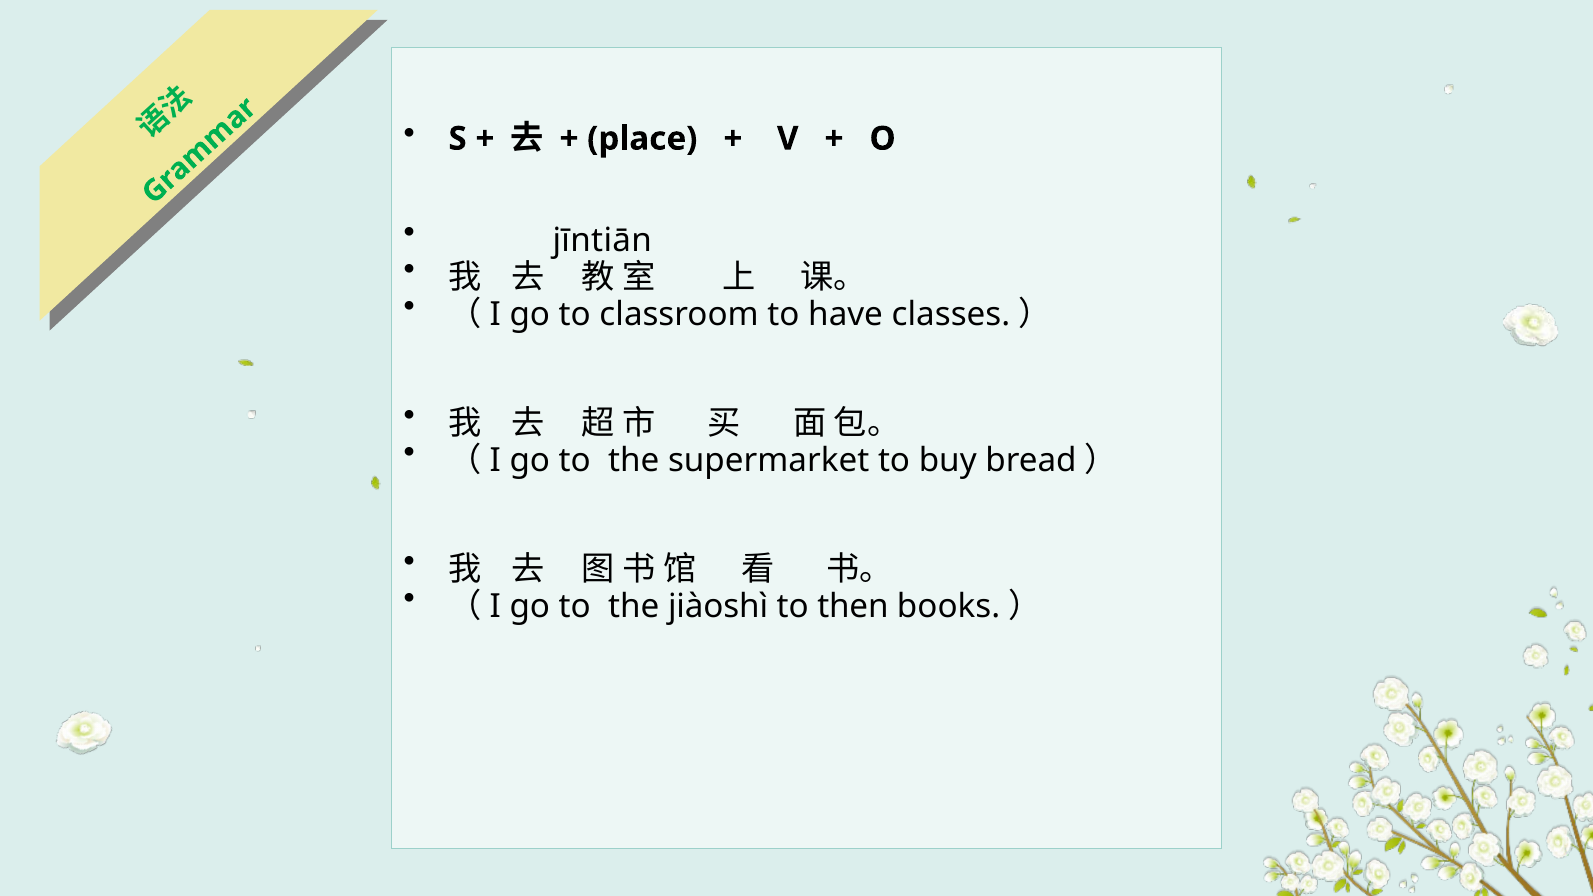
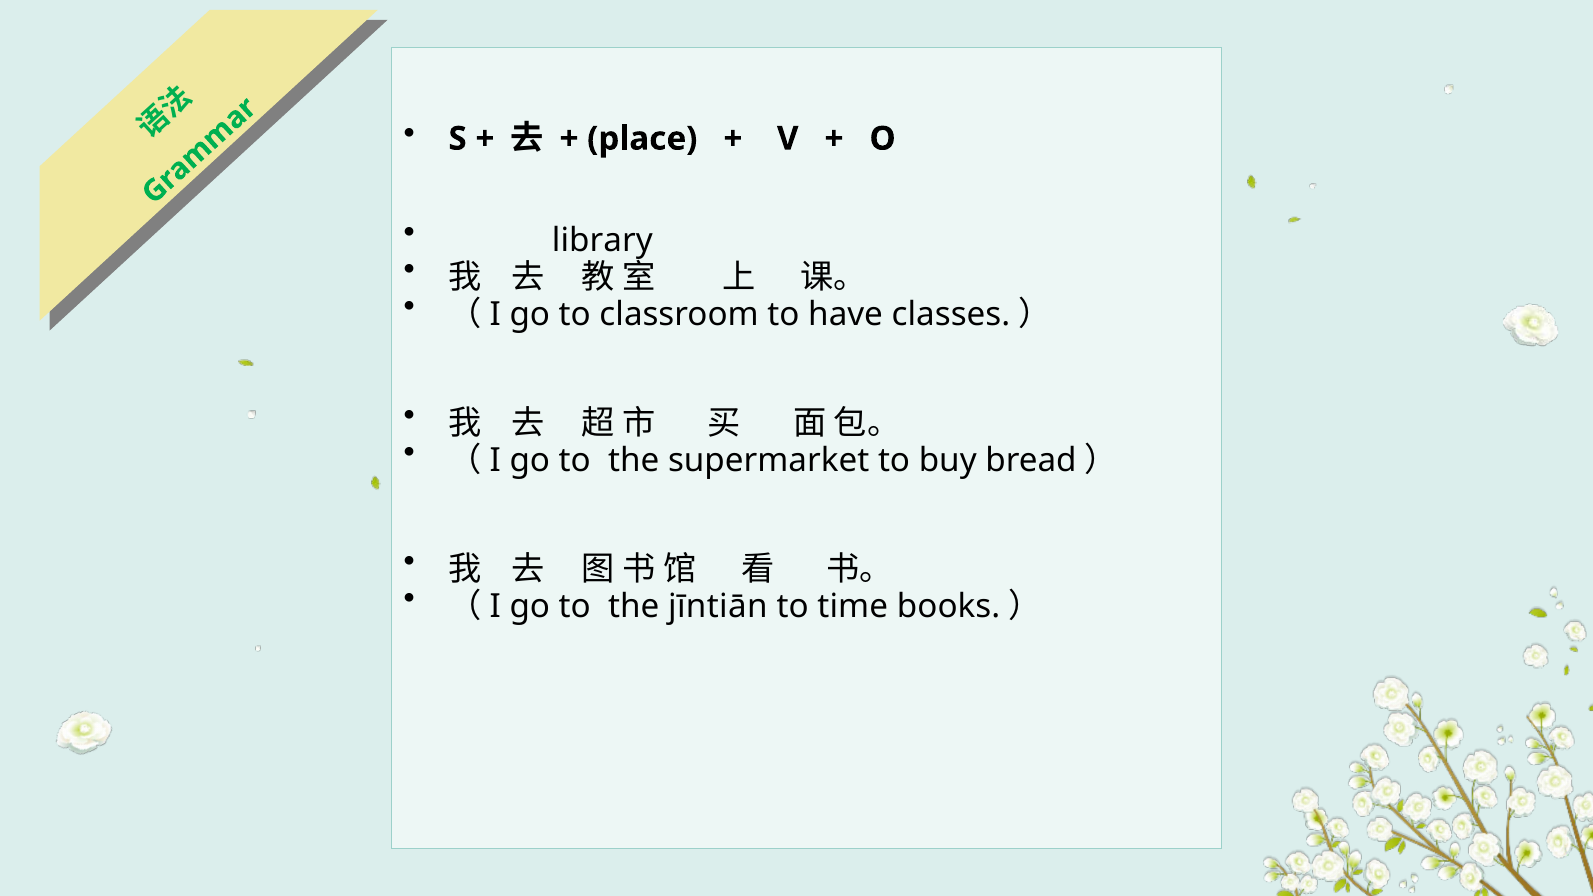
jīntiān: jīntiān -> library
jiàoshì: jiàoshì -> jīntiān
then: then -> time
